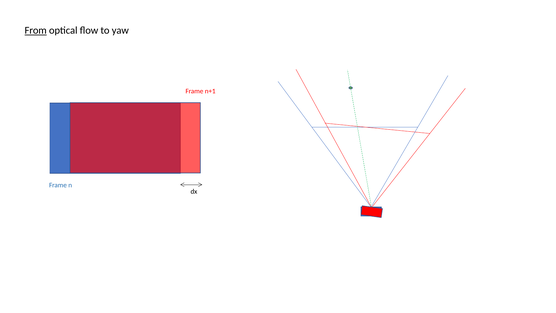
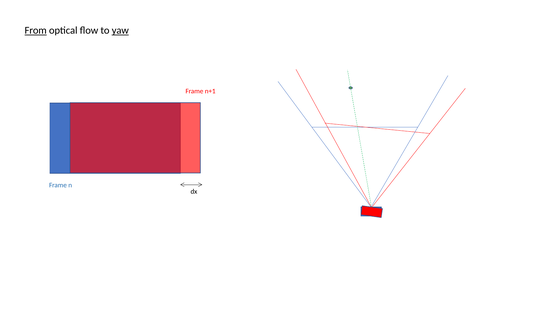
yaw underline: none -> present
